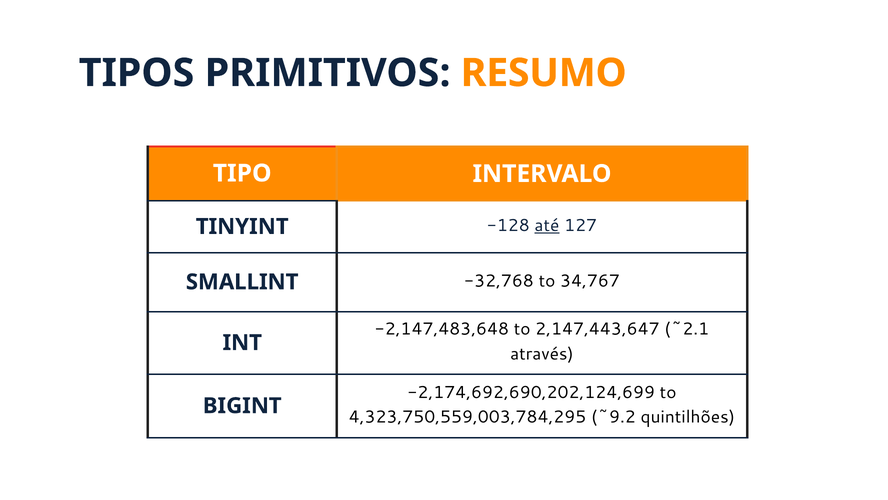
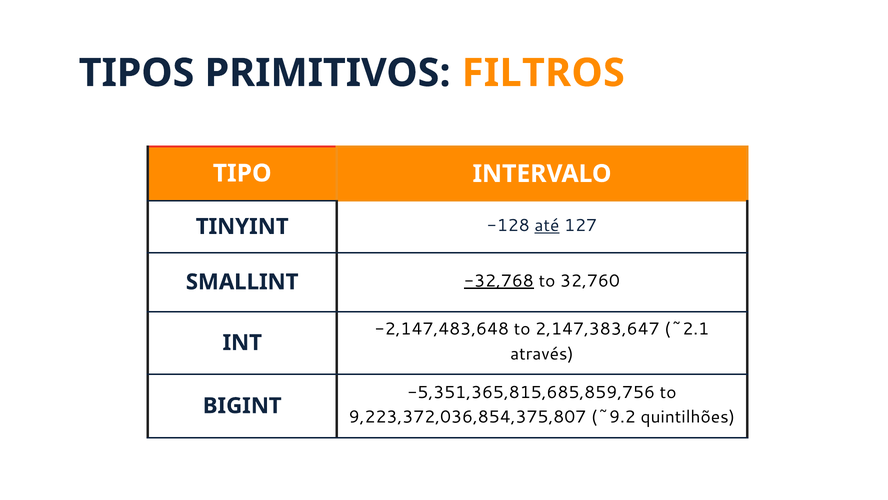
RESUMO: RESUMO -> FILTROS
-32,768 underline: none -> present
34,767: 34,767 -> 32,760
2,147,443,647: 2,147,443,647 -> 2,147,383,647
-2,174,692,690,202,124,699: -2,174,692,690,202,124,699 -> -5,351,365,815,685,859,756
4,323,750,559,003,784,295: 4,323,750,559,003,784,295 -> 9,223,372,036,854,375,807
